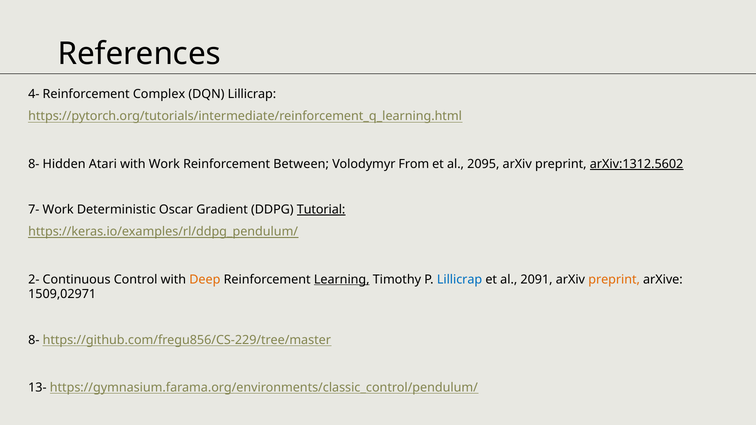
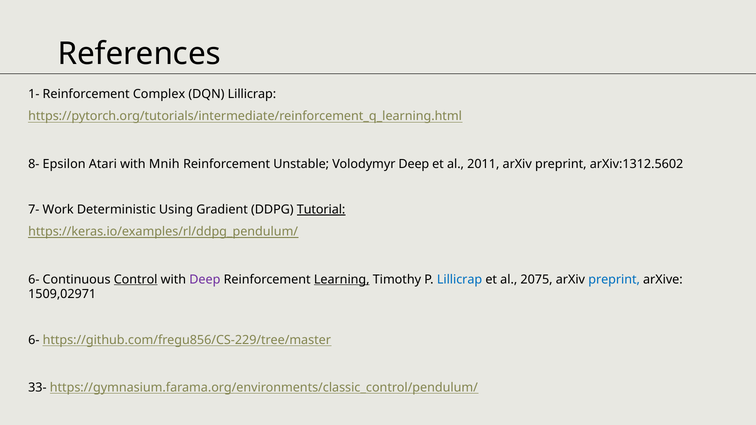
4-: 4- -> 1-
Hidden: Hidden -> Epsilon
with Work: Work -> Mnih
Between: Between -> Unstable
Volodymyr From: From -> Deep
2095: 2095 -> 2011
arXiv:1312.5602 underline: present -> none
Oscar: Oscar -> Using
2- at (34, 280): 2- -> 6-
Control underline: none -> present
Deep at (205, 280) colour: orange -> purple
2091: 2091 -> 2075
preprint at (614, 280) colour: orange -> blue
8- at (34, 340): 8- -> 6-
13-: 13- -> 33-
